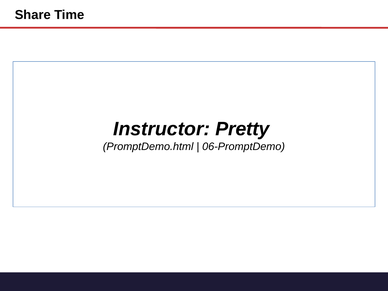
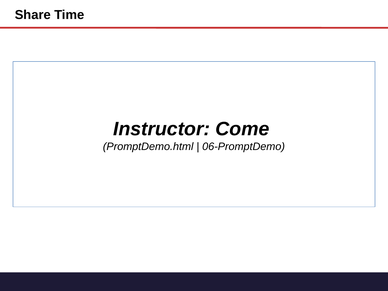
Pretty: Pretty -> Come
